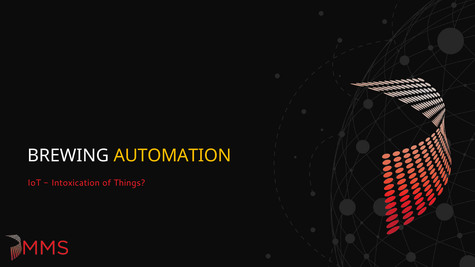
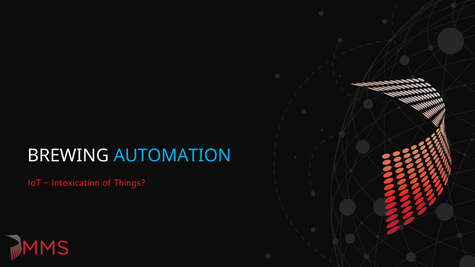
AUTOMATION colour: yellow -> light blue
